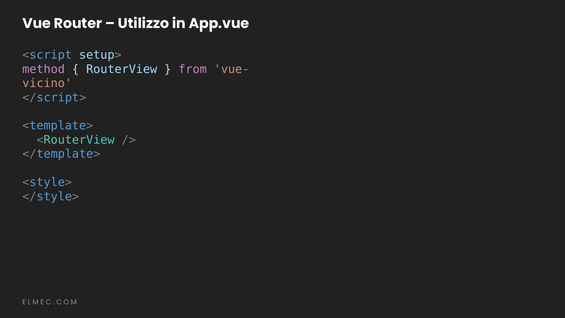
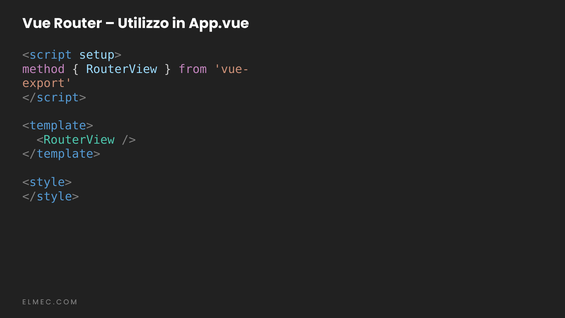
vicino: vicino -> export
